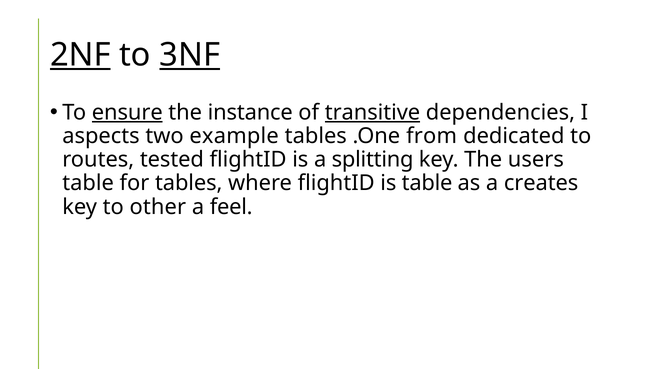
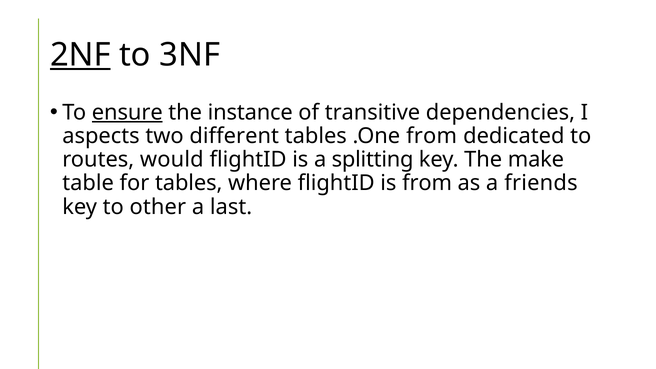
3NF underline: present -> none
transitive underline: present -> none
example: example -> different
tested: tested -> would
users: users -> make
is table: table -> from
creates: creates -> friends
feel: feel -> last
